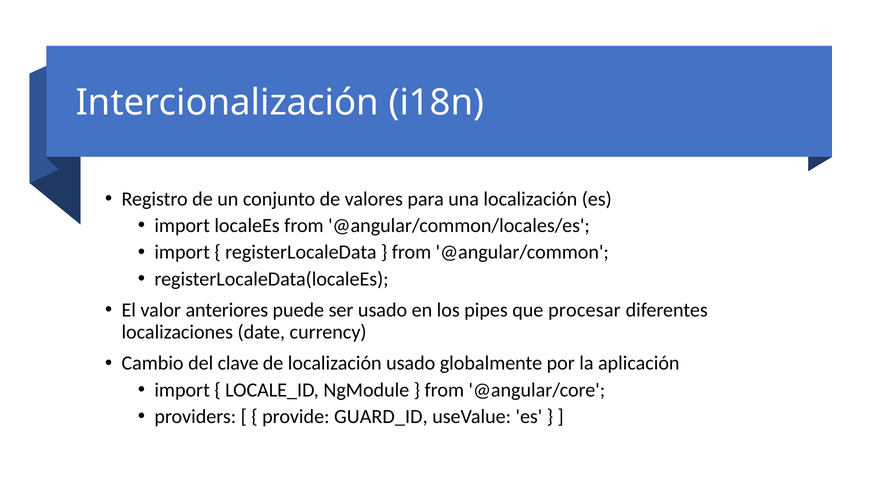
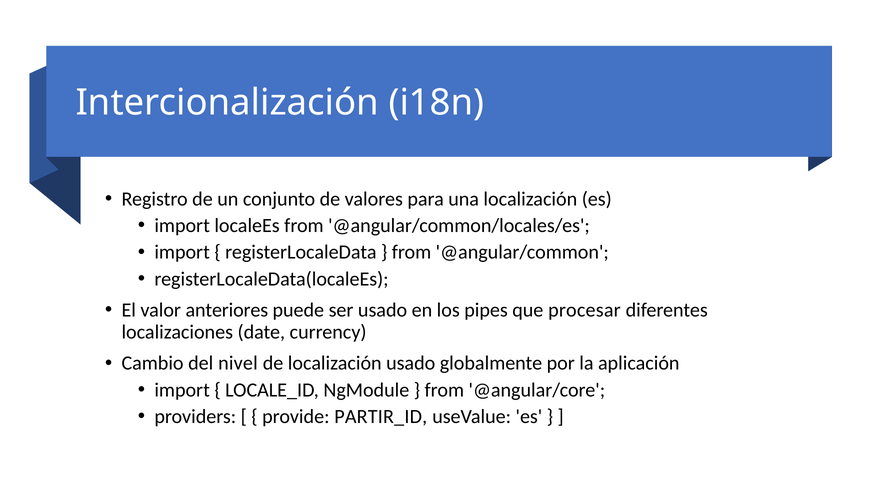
clave: clave -> nivel
GUARD_ID: GUARD_ID -> PARTIR_ID
